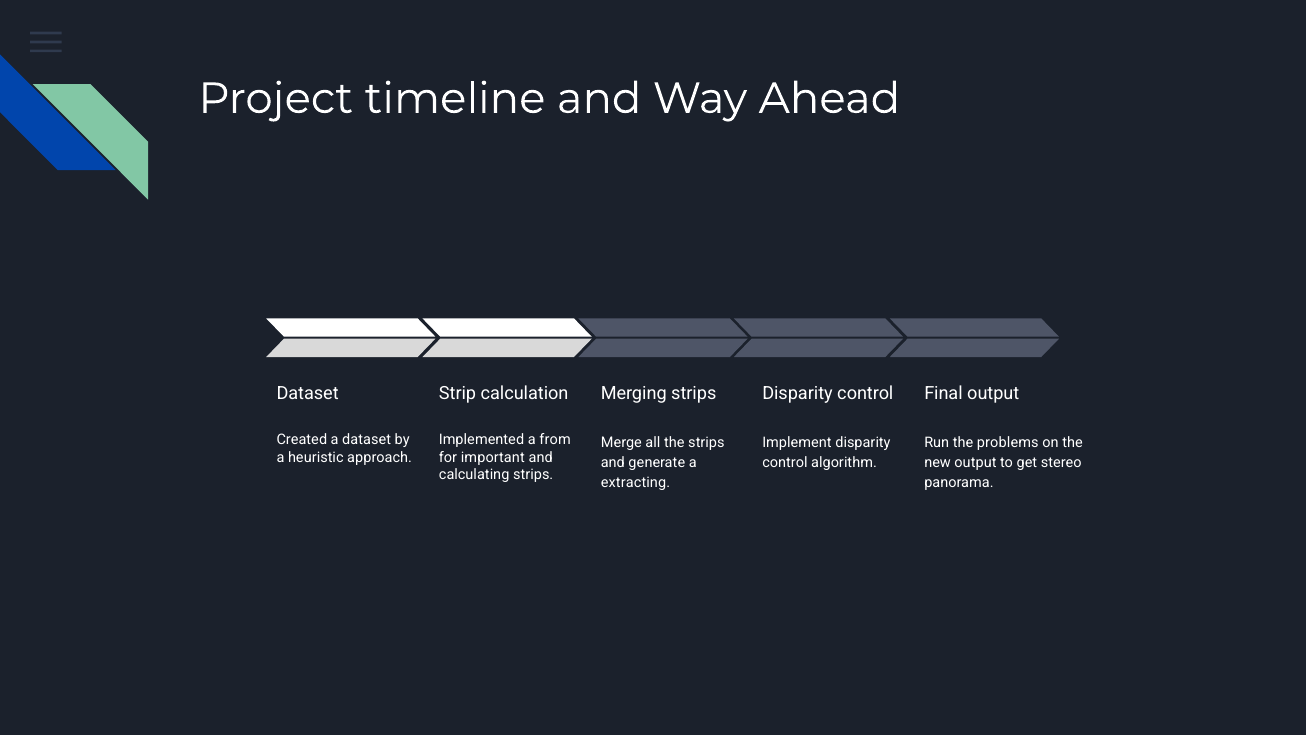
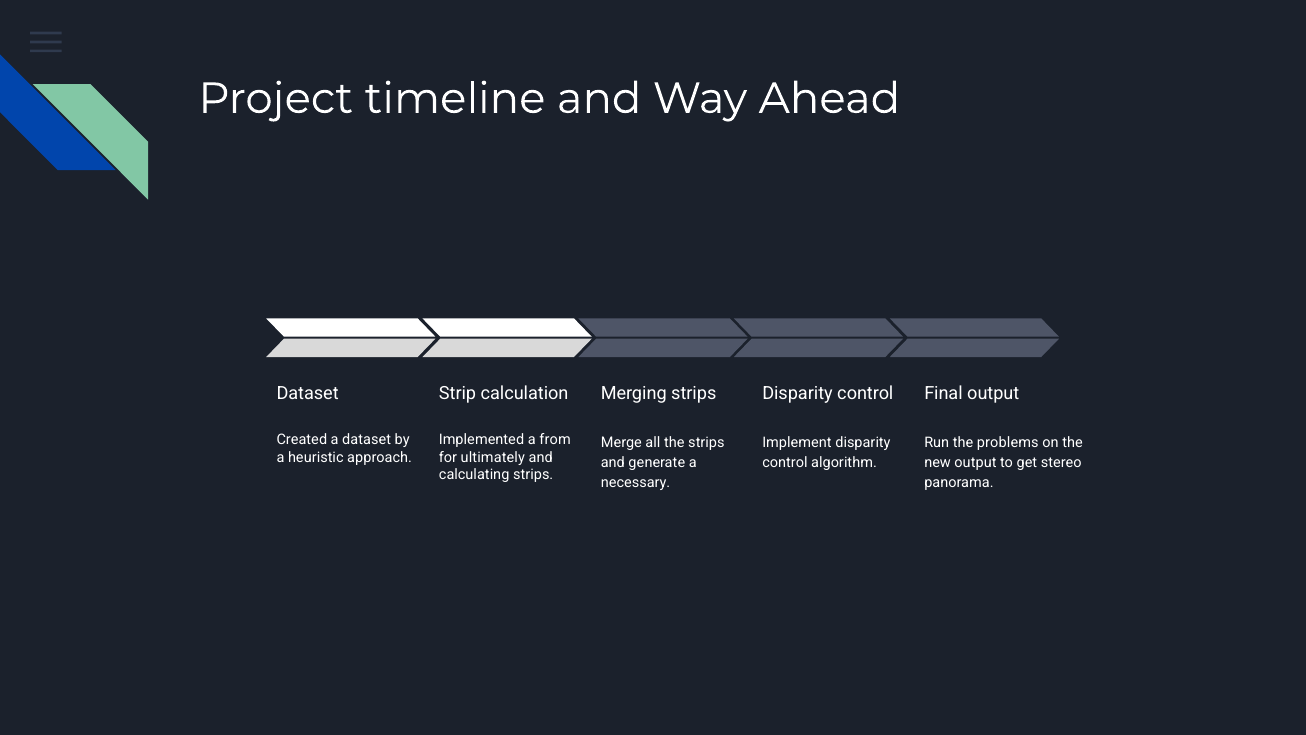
important: important -> ultimately
extracting: extracting -> necessary
